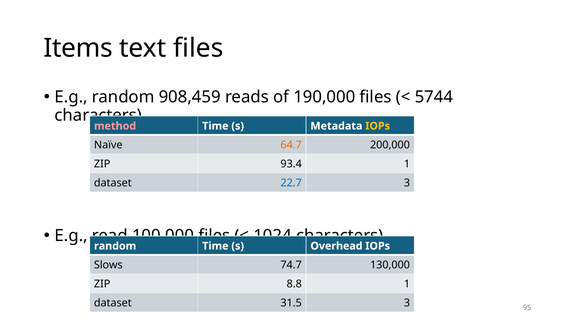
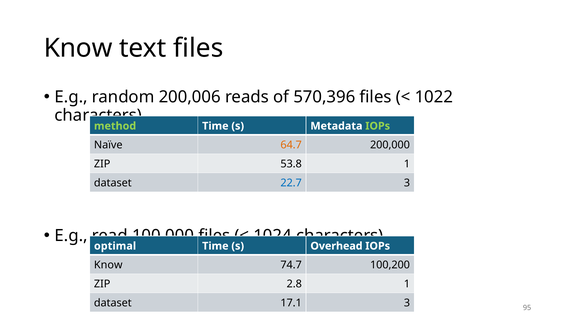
Items at (78, 48): Items -> Know
908,459: 908,459 -> 200,006
190,000: 190,000 -> 570,396
5744: 5744 -> 1022
method colour: pink -> light green
IOPs at (378, 126) colour: yellow -> light green
93.4: 93.4 -> 53.8
random at (115, 246): random -> optimal
Slows at (108, 265): Slows -> Know
130,000: 130,000 -> 100,200
8.8: 8.8 -> 2.8
31.5: 31.5 -> 17.1
